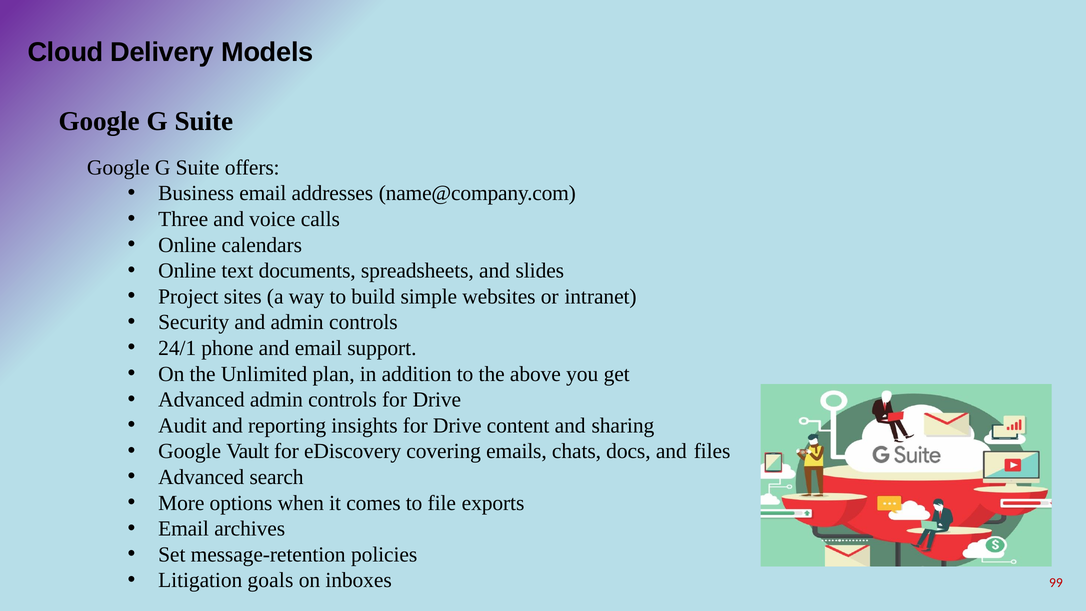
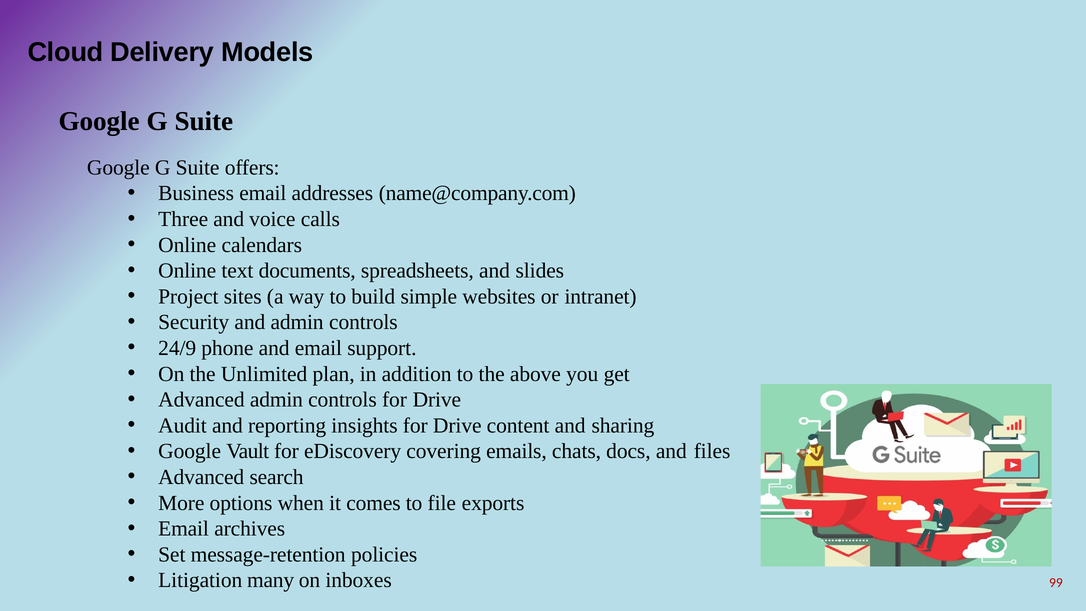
24/1: 24/1 -> 24/9
goals: goals -> many
